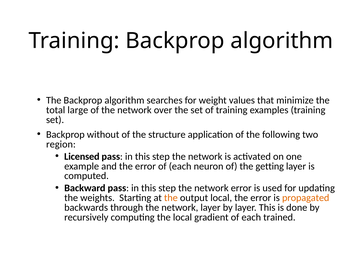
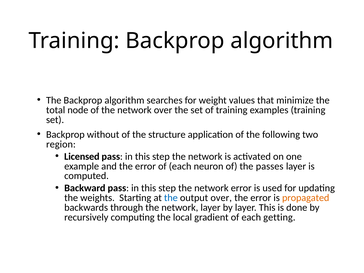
large: large -> node
getting: getting -> passes
the at (171, 198) colour: orange -> blue
output local: local -> over
trained: trained -> getting
